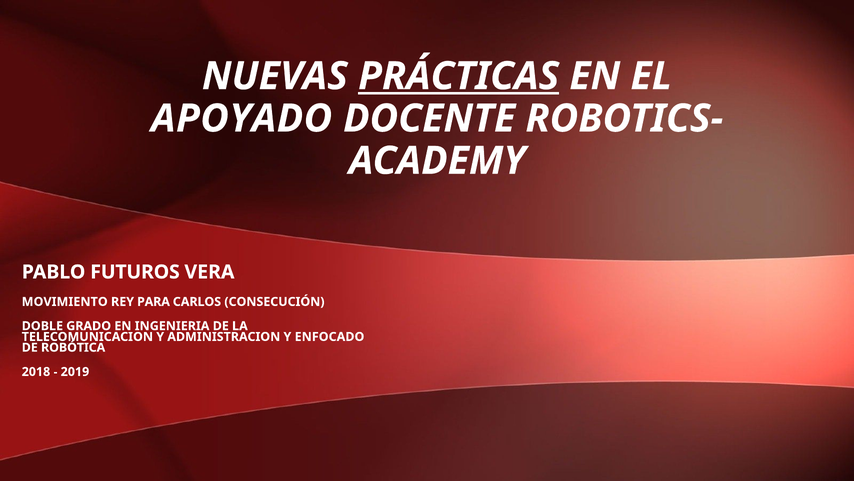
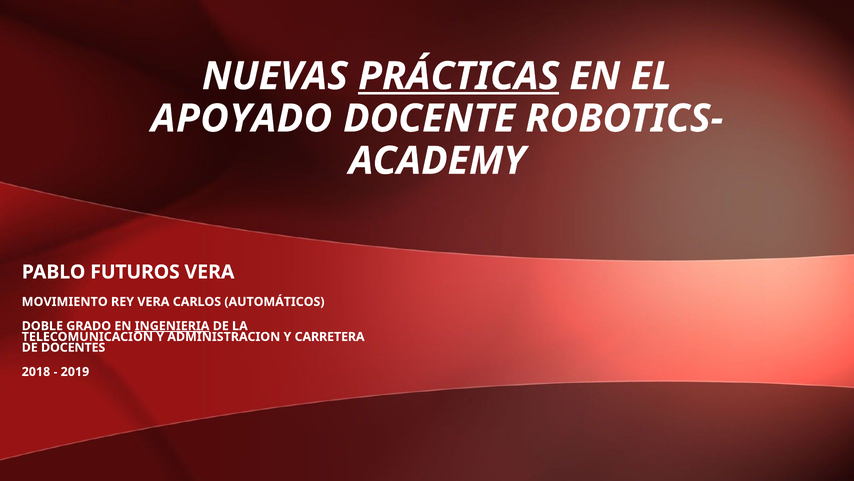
REY PARA: PARA -> VERA
CONSECUCIÓN: CONSECUCIÓN -> AUTOMÁTICOS
INGENIERIA underline: none -> present
ENFOCADO: ENFOCADO -> CARRETERA
ROBÓTICA: ROBÓTICA -> DOCENTES
